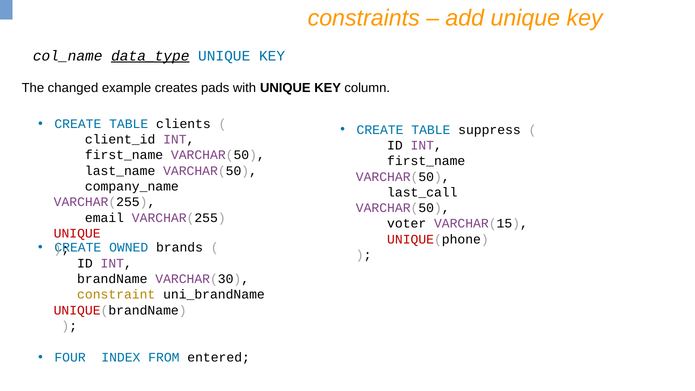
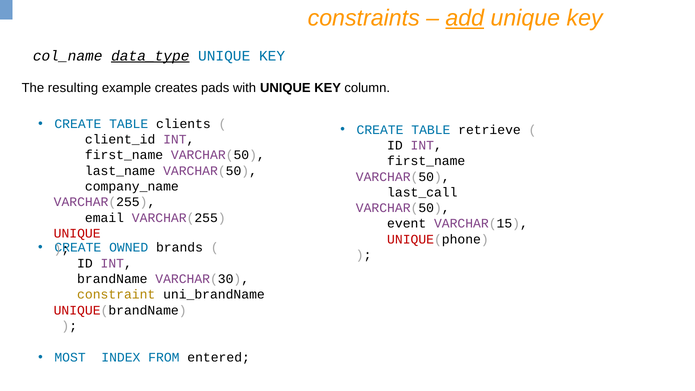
add underline: none -> present
changed: changed -> resulting
suppress: suppress -> retrieve
voter: voter -> event
FOUR: FOUR -> MOST
